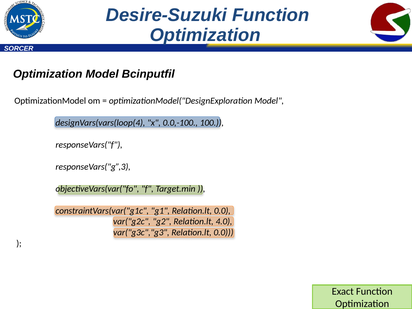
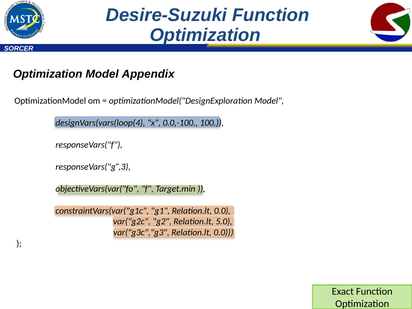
Bcinputfil: Bcinputfil -> Appendix
4.0: 4.0 -> 5.0
